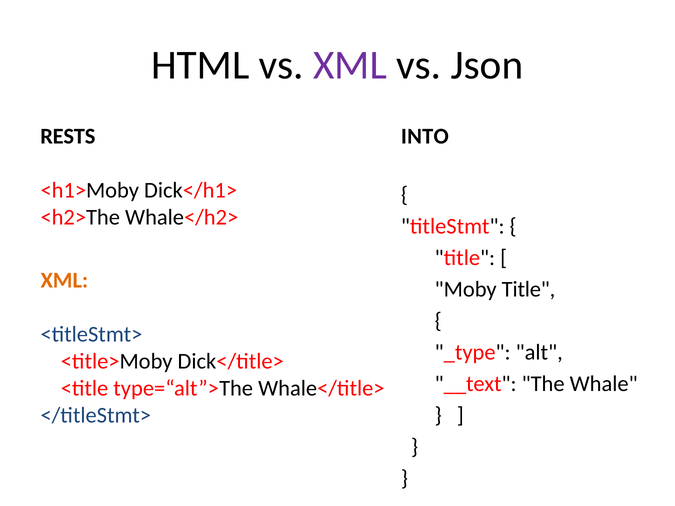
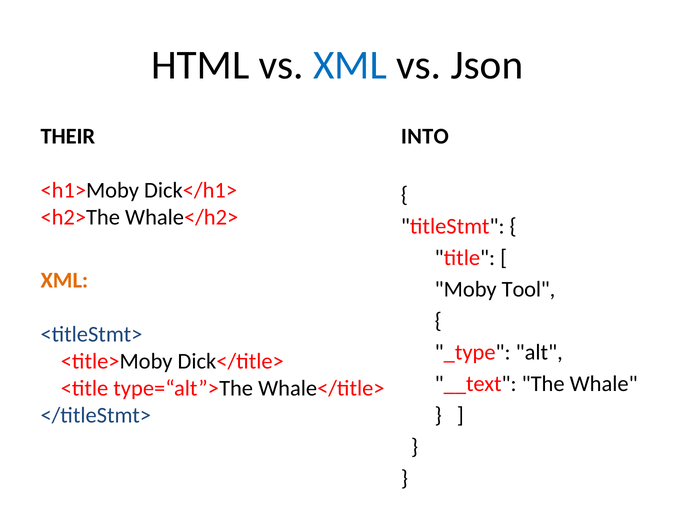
XML at (350, 65) colour: purple -> blue
RESTS: RESTS -> THEIR
Moby Title: Title -> Tool
